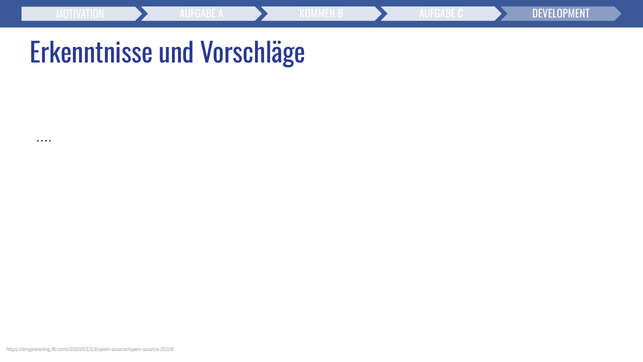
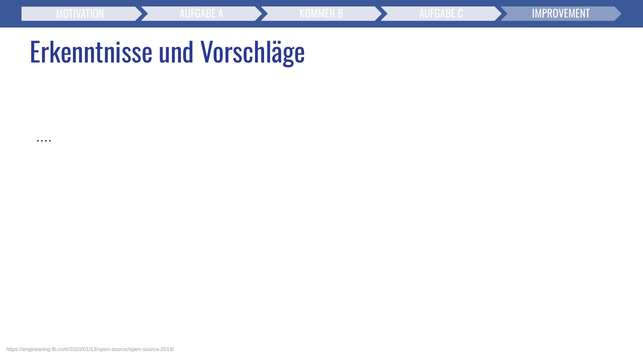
DEVELOPMENT: DEVELOPMENT -> IMPROVEMENT
